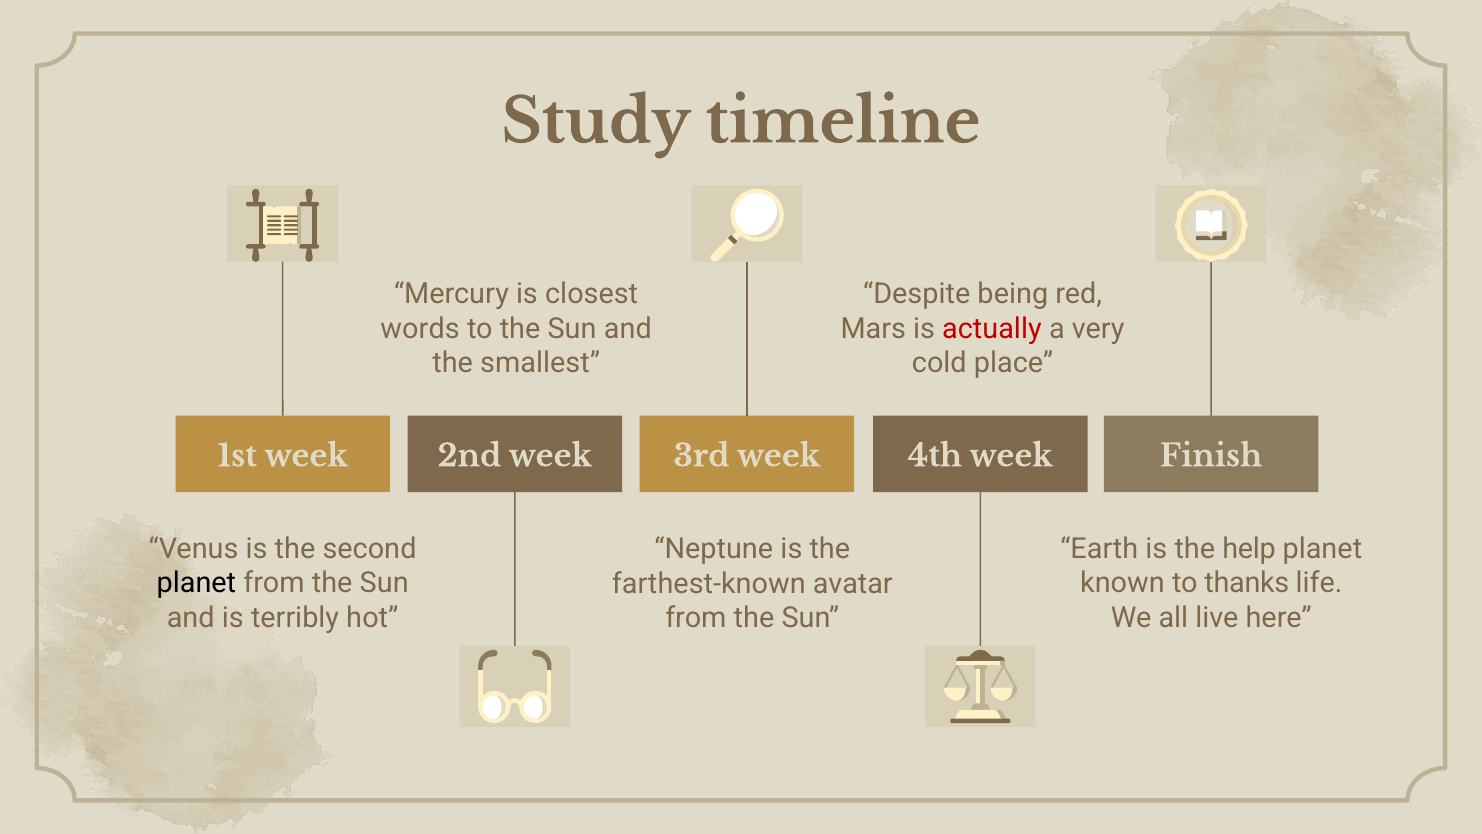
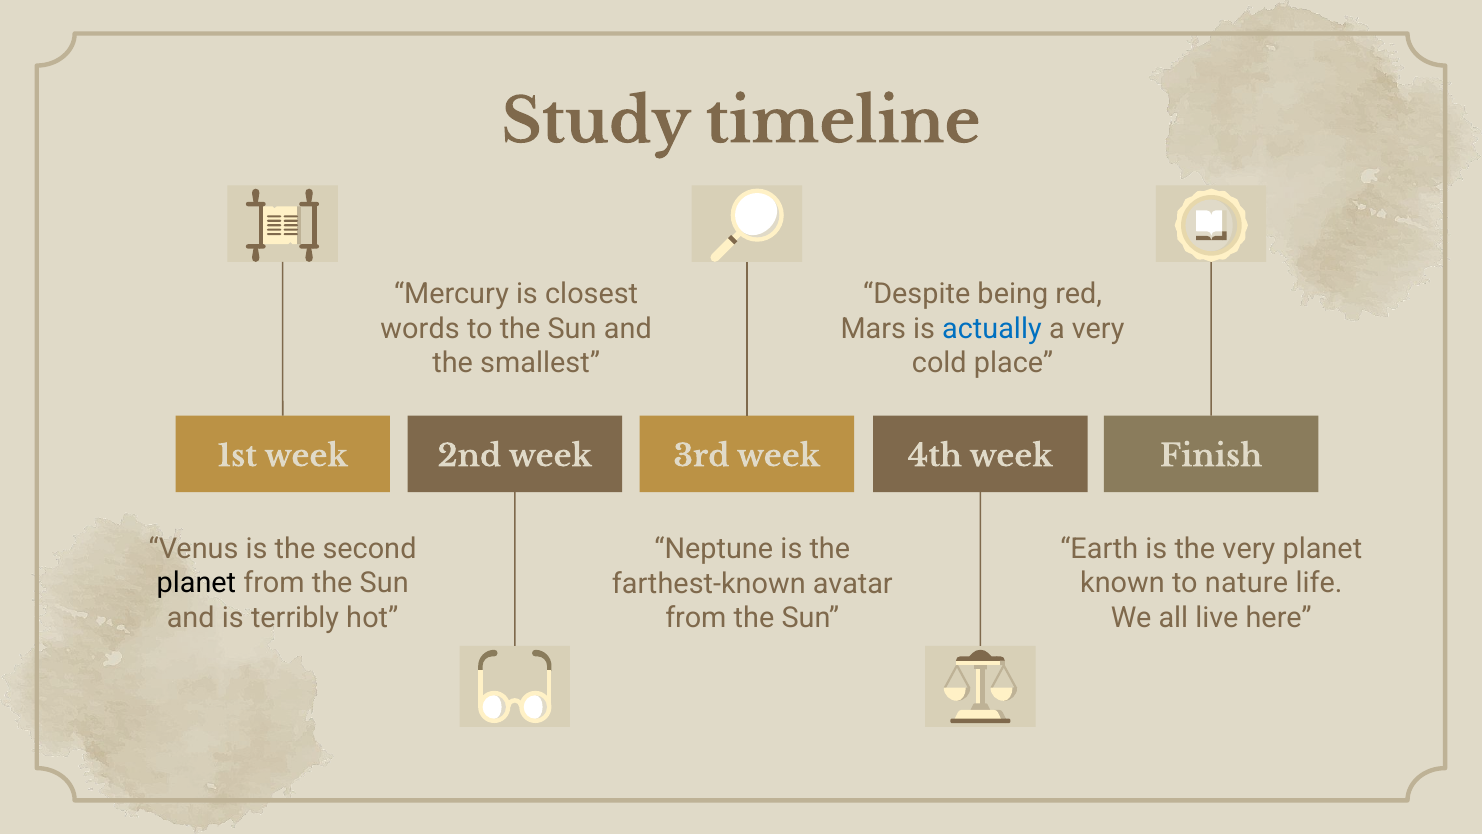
actually colour: red -> blue
the help: help -> very
thanks: thanks -> nature
